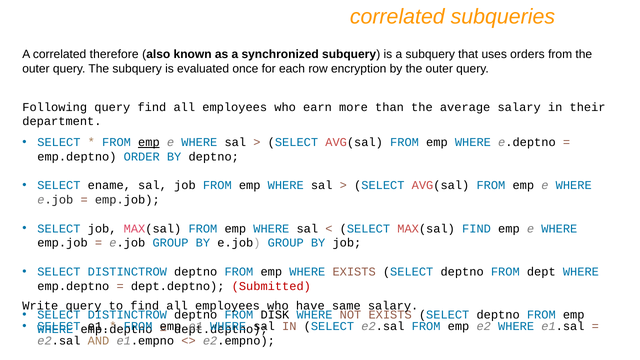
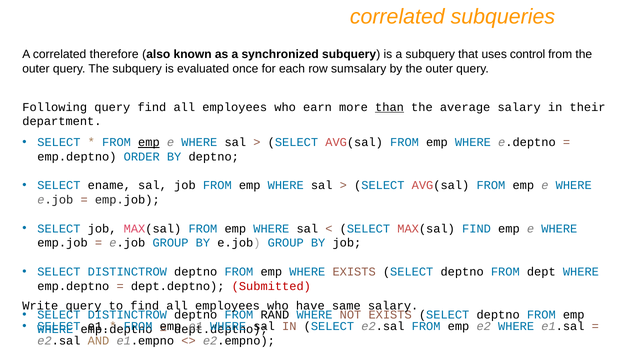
orders: orders -> control
encryption: encryption -> sumsalary
than underline: none -> present
DISK: DISK -> RAND
